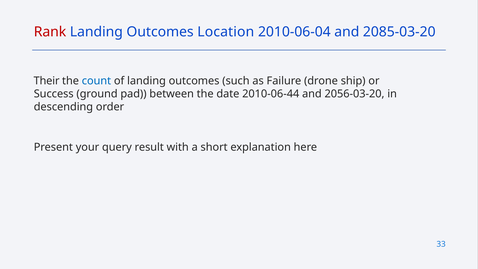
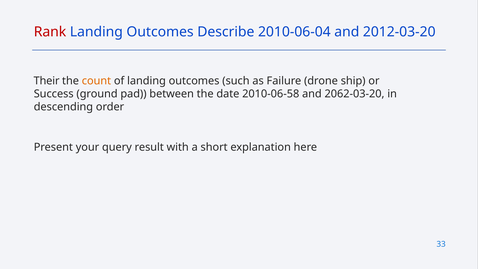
Location: Location -> Describe
2085-03-20: 2085-03-20 -> 2012-03-20
count colour: blue -> orange
2010-06-44: 2010-06-44 -> 2010-06-58
2056-03-20: 2056-03-20 -> 2062-03-20
